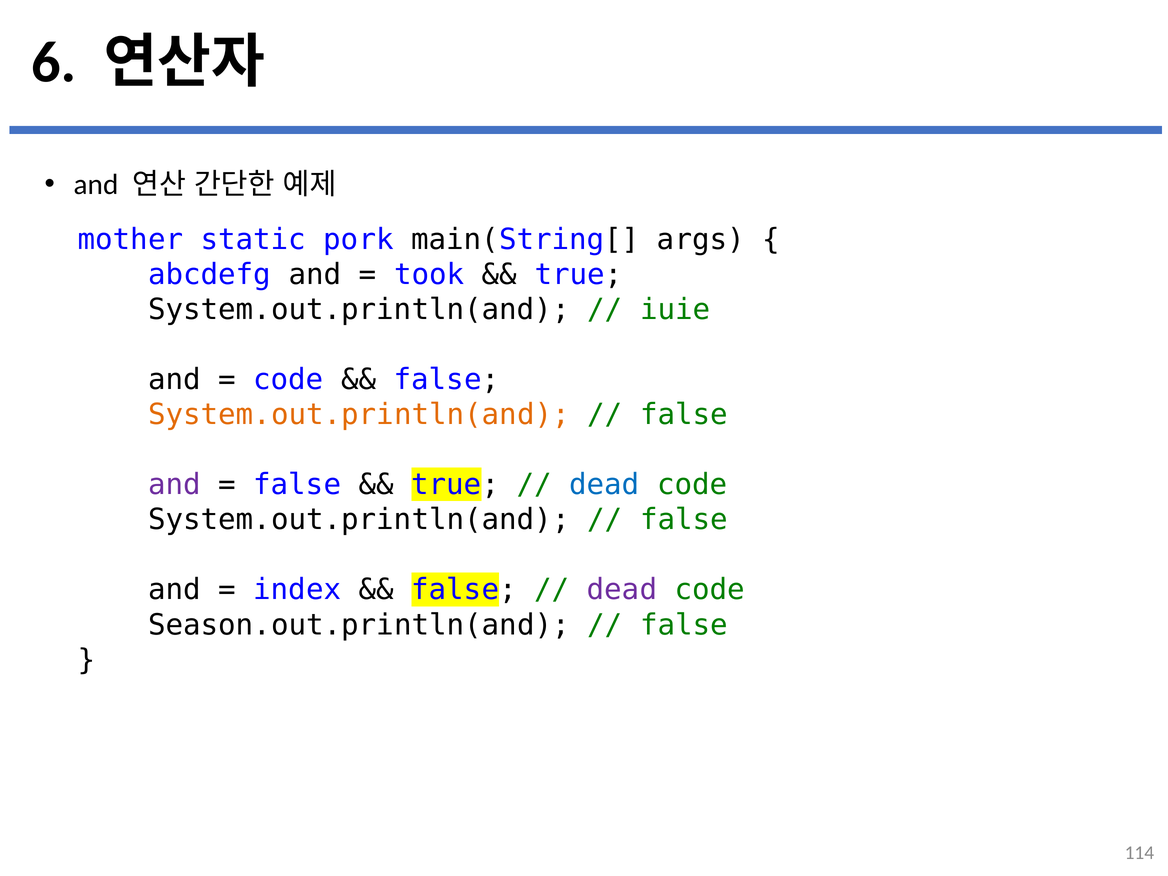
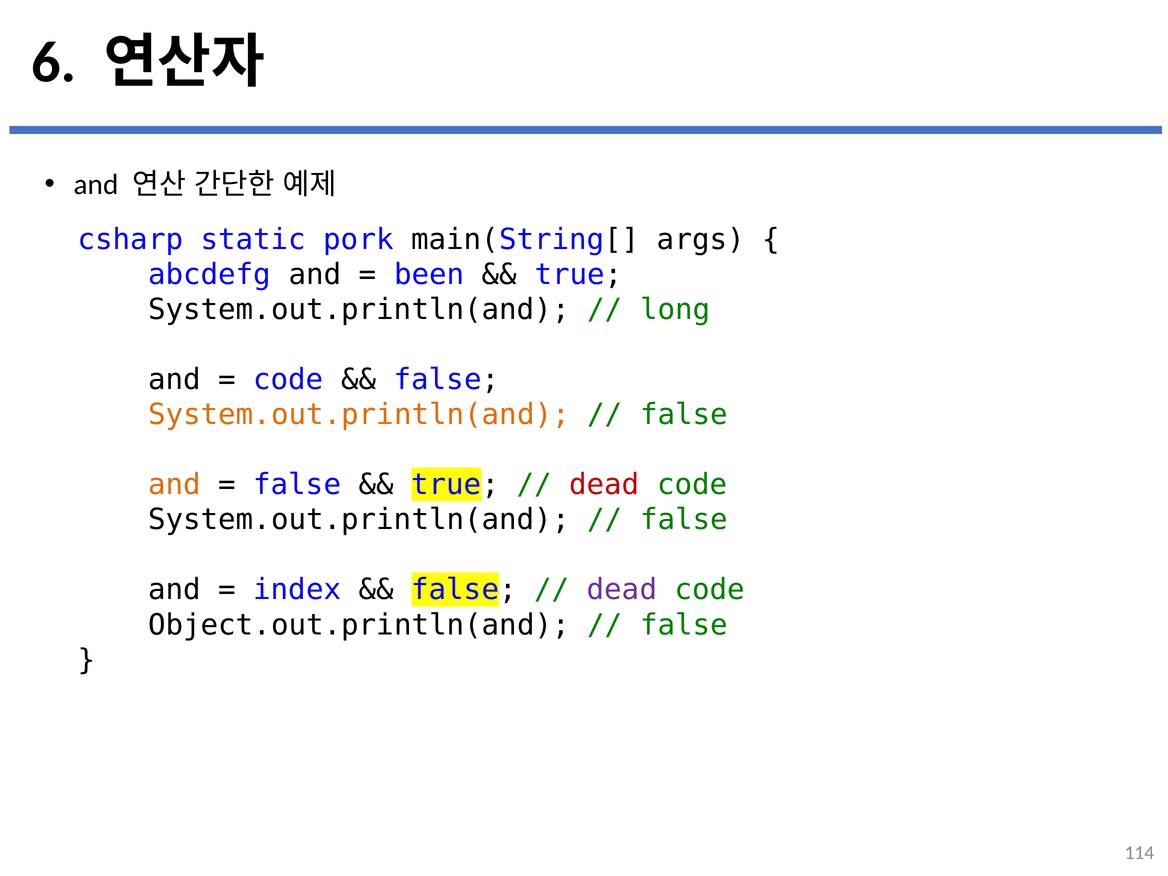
mother: mother -> csharp
took: took -> been
iuie: iuie -> long
and at (174, 485) colour: purple -> orange
dead at (604, 485) colour: blue -> red
Season.out.println(and: Season.out.println(and -> Object.out.println(and
